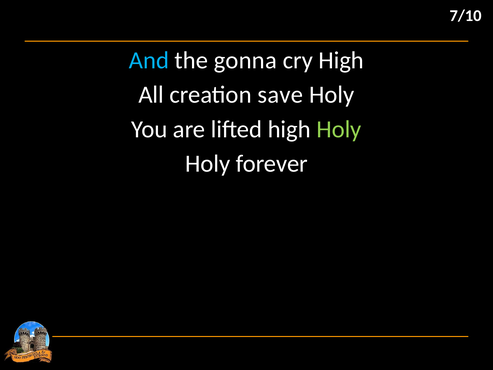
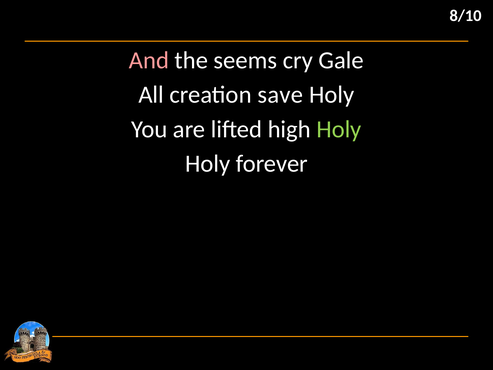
7/10: 7/10 -> 8/10
And colour: light blue -> pink
gonna: gonna -> seems
cry High: High -> Gale
